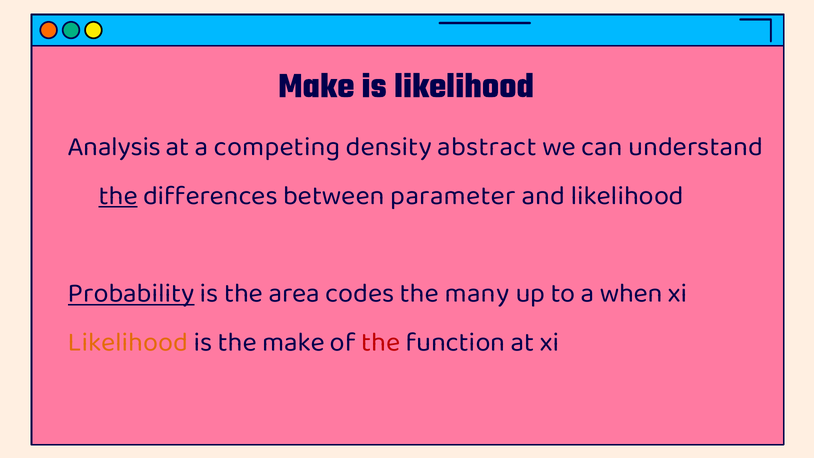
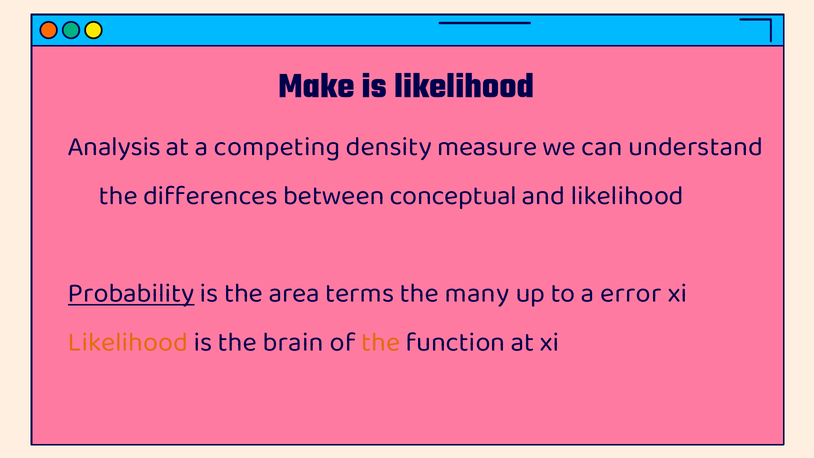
abstract: abstract -> measure
the at (118, 195) underline: present -> none
parameter: parameter -> conceptual
codes: codes -> terms
when: when -> error
the make: make -> brain
the at (381, 342) colour: red -> orange
